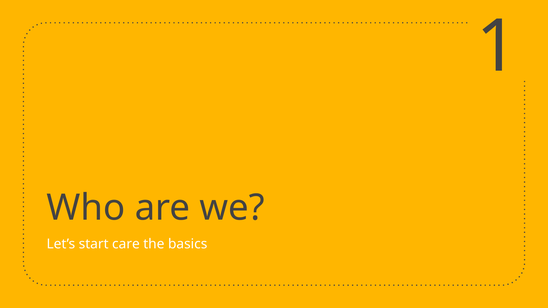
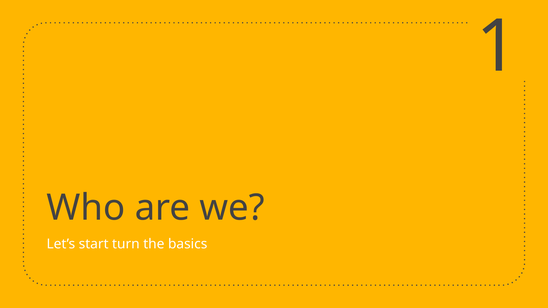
care: care -> turn
